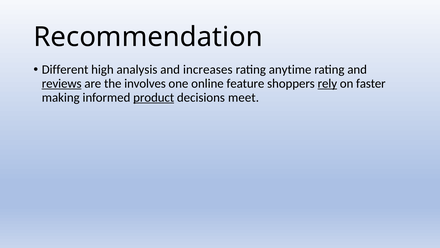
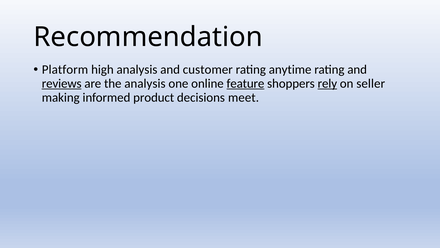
Different: Different -> Platform
increases: increases -> customer
the involves: involves -> analysis
feature underline: none -> present
faster: faster -> seller
product underline: present -> none
